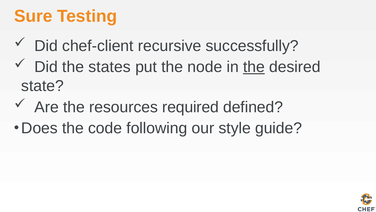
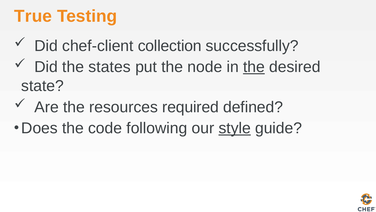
Sure: Sure -> True
recursive: recursive -> collection
style underline: none -> present
